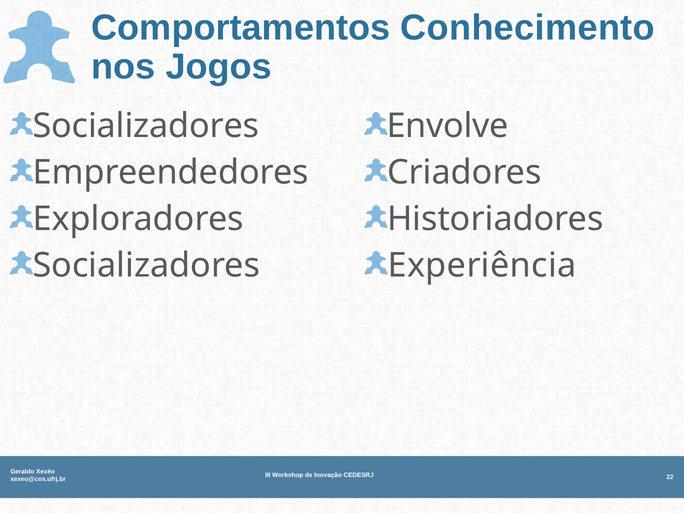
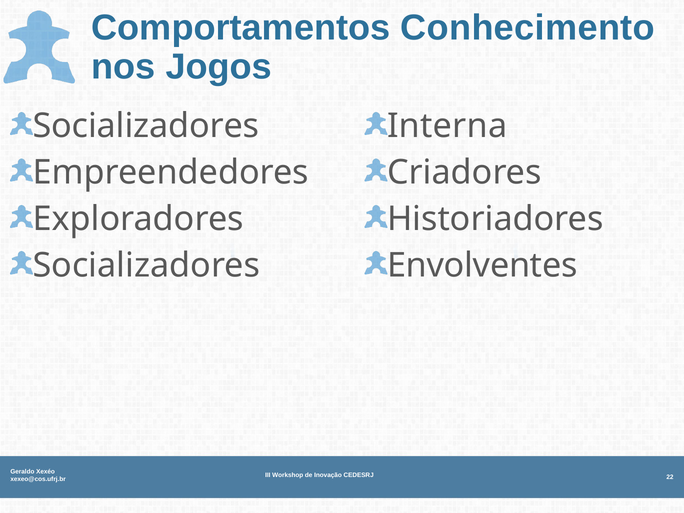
Envolve: Envolve -> Interna
Experiência: Experiência -> Envolventes
